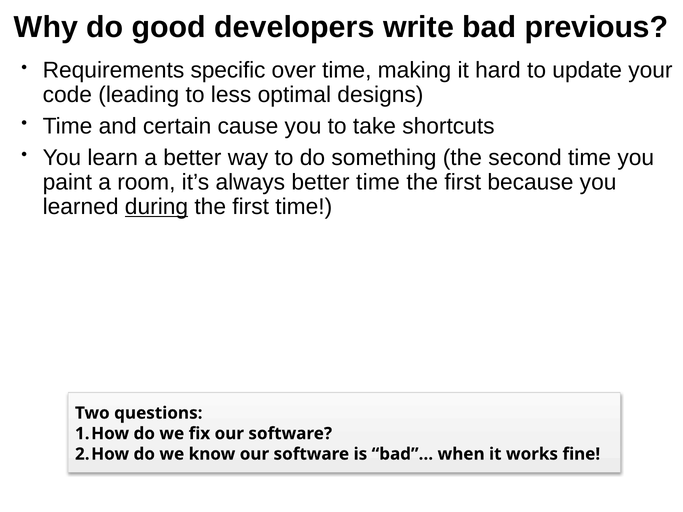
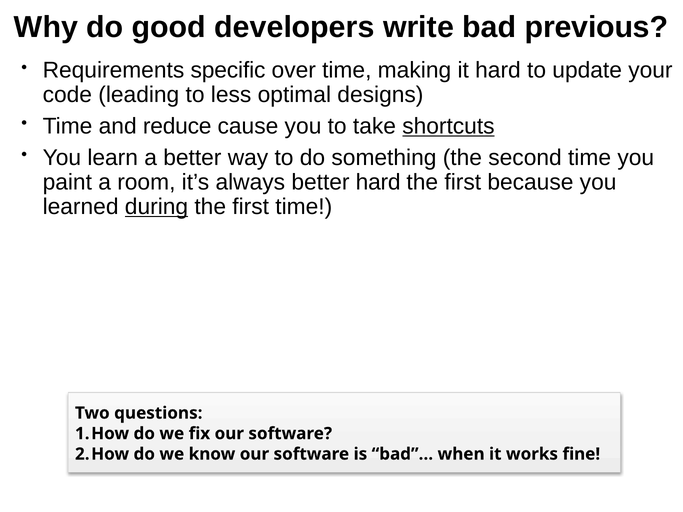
certain: certain -> reduce
shortcuts underline: none -> present
better time: time -> hard
